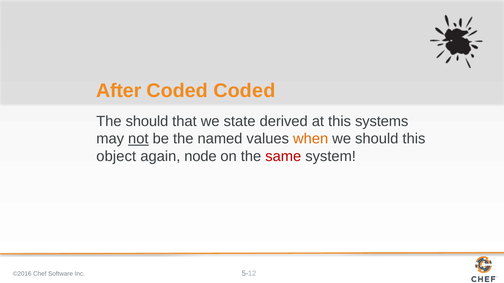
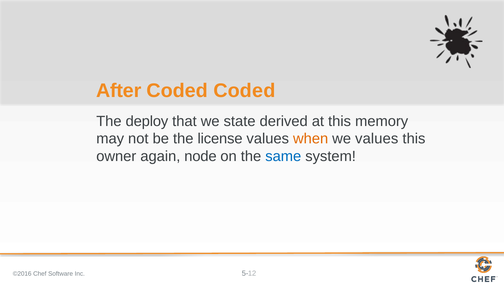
The should: should -> deploy
systems: systems -> memory
not underline: present -> none
named: named -> license
we should: should -> values
object: object -> owner
same colour: red -> blue
